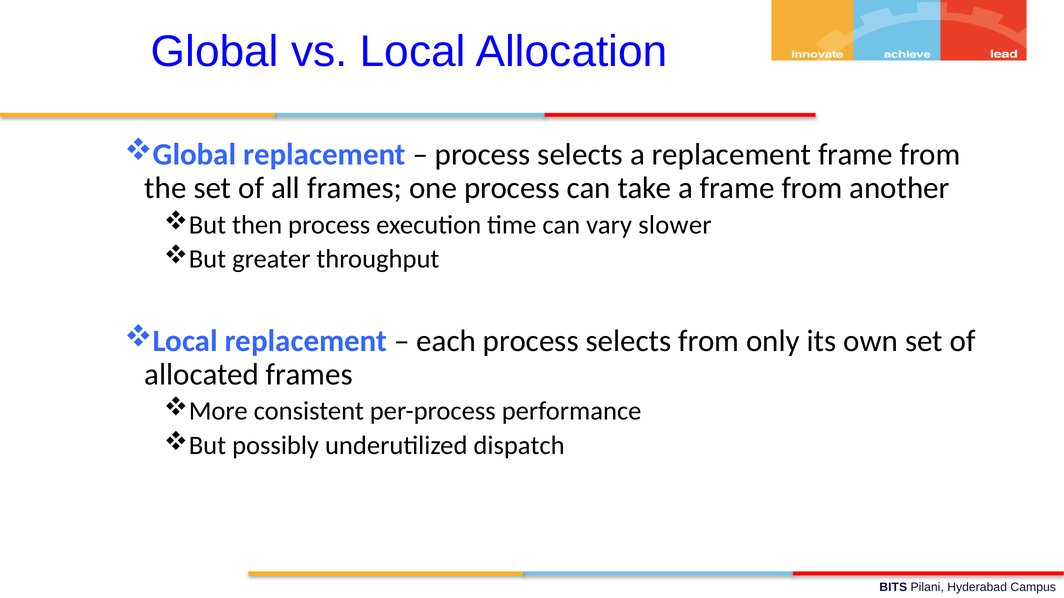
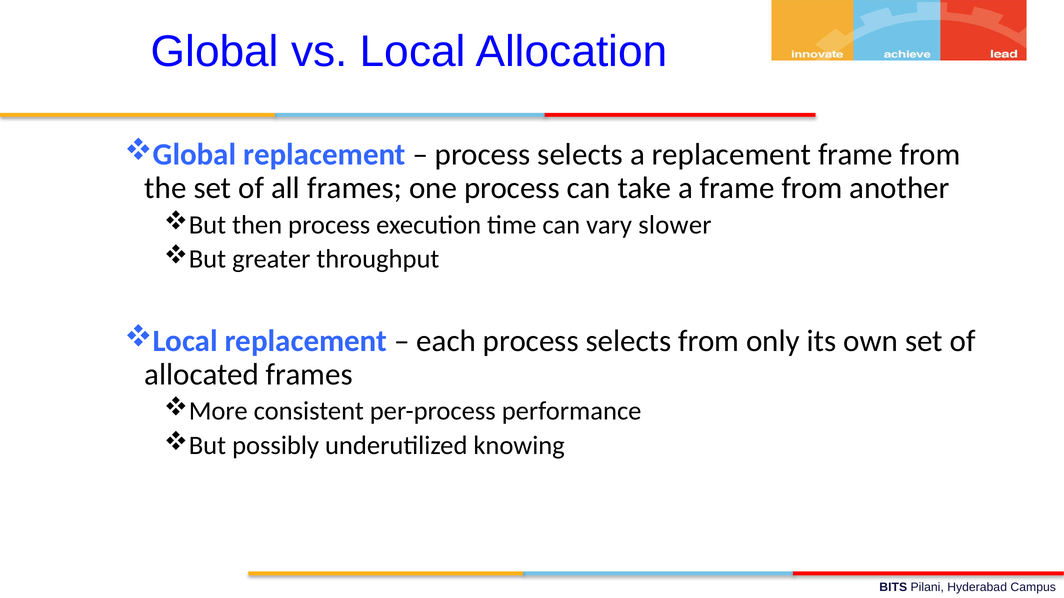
dispatch: dispatch -> knowing
